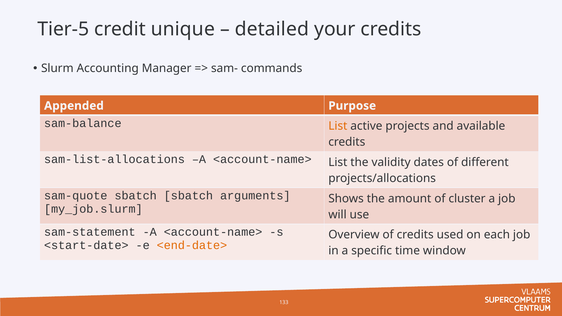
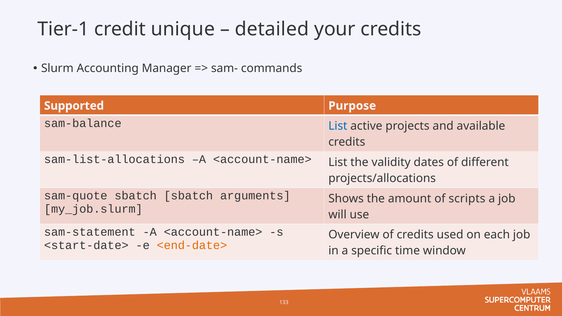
Tier-5: Tier-5 -> Tier-1
Appended: Appended -> Supported
List at (338, 126) colour: orange -> blue
cluster: cluster -> scripts
